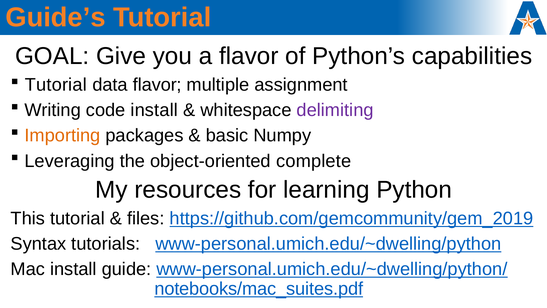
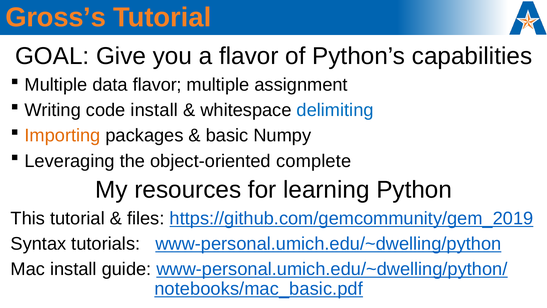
Guide’s: Guide’s -> Gross’s
Tutorial at (56, 85): Tutorial -> Multiple
delimiting colour: purple -> blue
notebooks/mac_suites.pdf: notebooks/mac_suites.pdf -> notebooks/mac_basic.pdf
